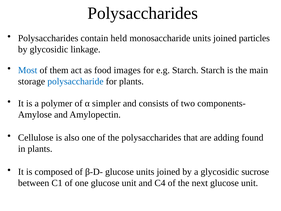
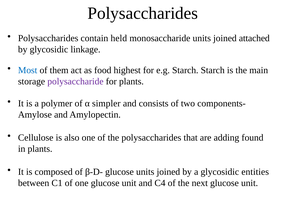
particles: particles -> attached
images: images -> highest
polysaccharide colour: blue -> purple
sucrose: sucrose -> entities
